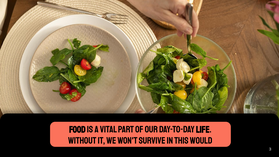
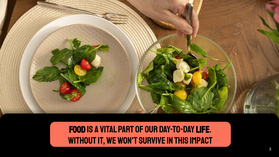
would: would -> impact
